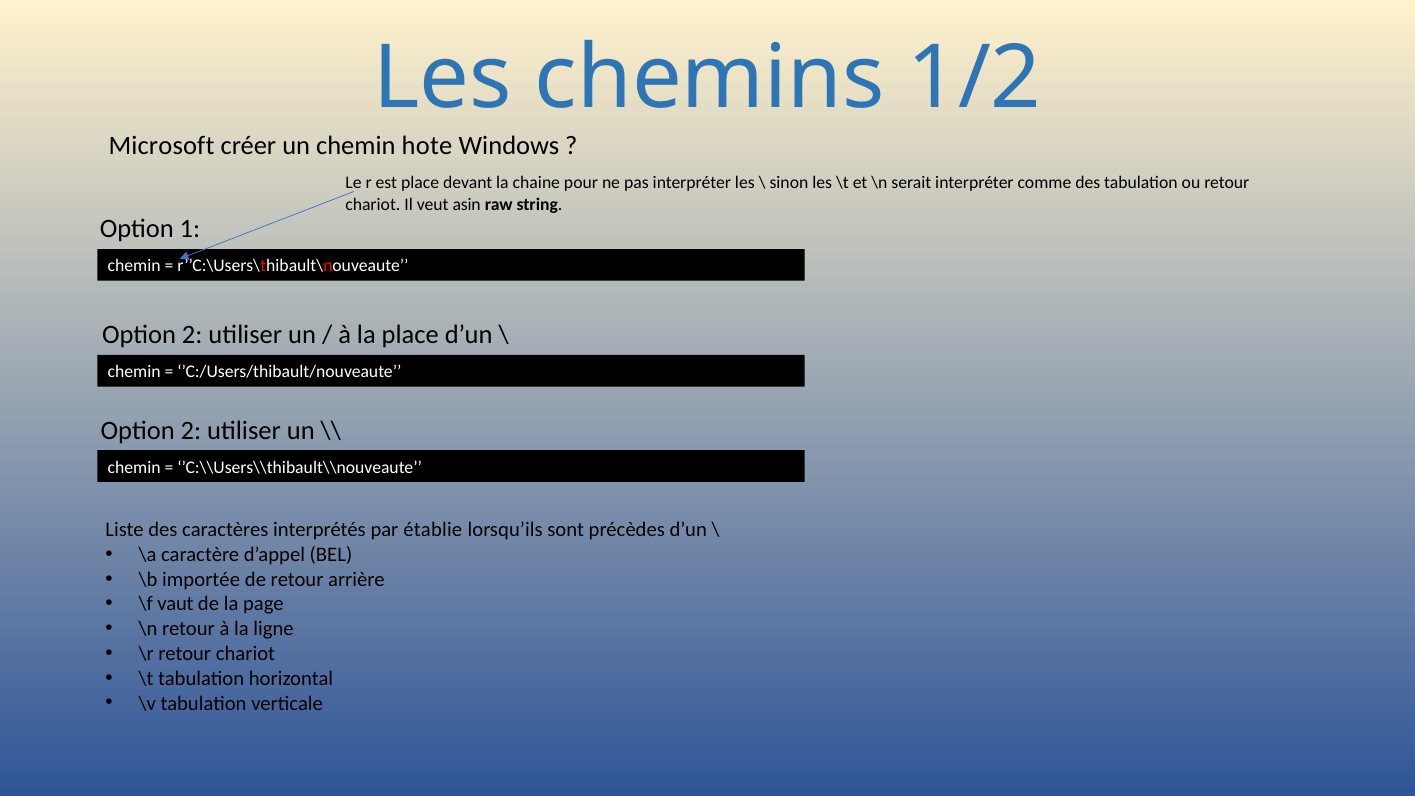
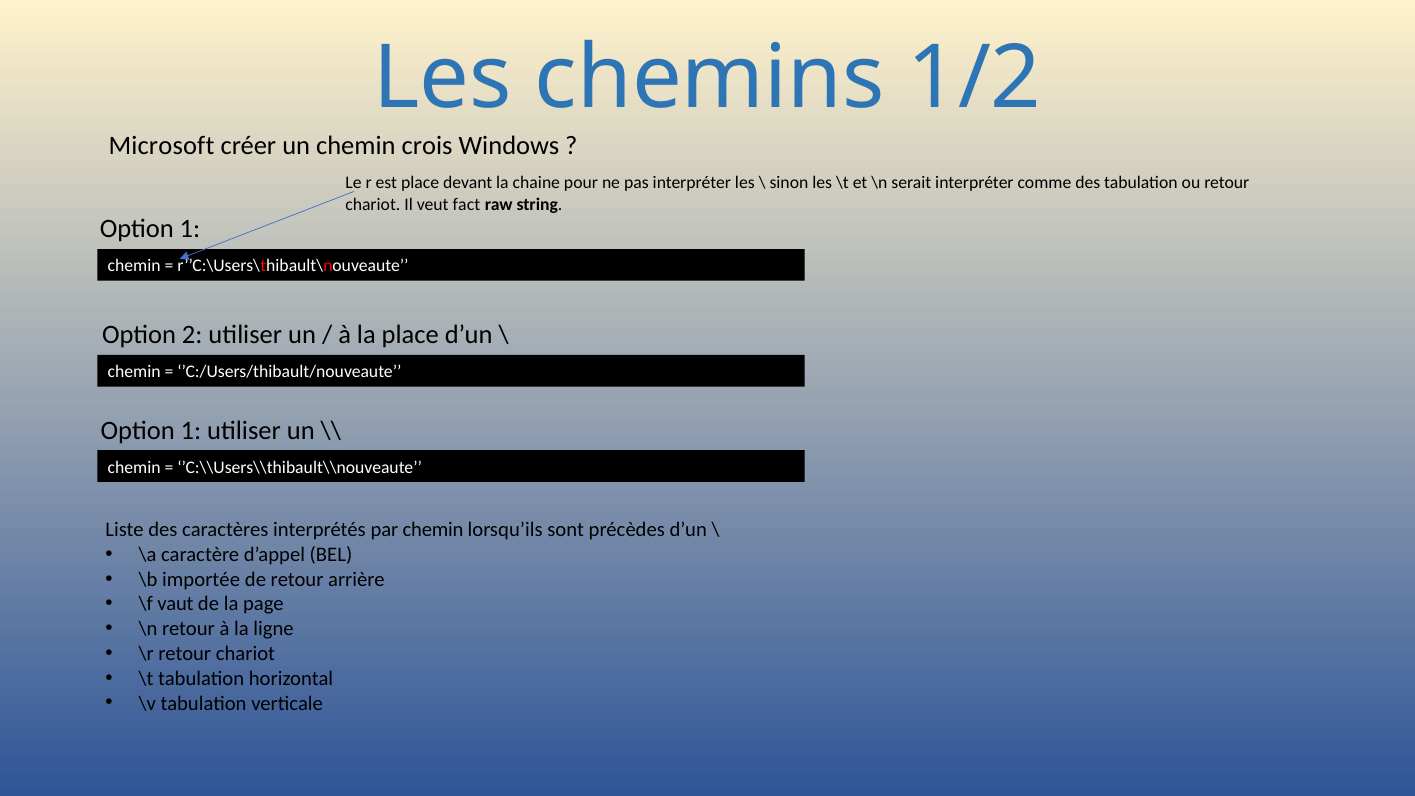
hote: hote -> crois
asin: asin -> fact
2 at (191, 430): 2 -> 1
par établie: établie -> chemin
